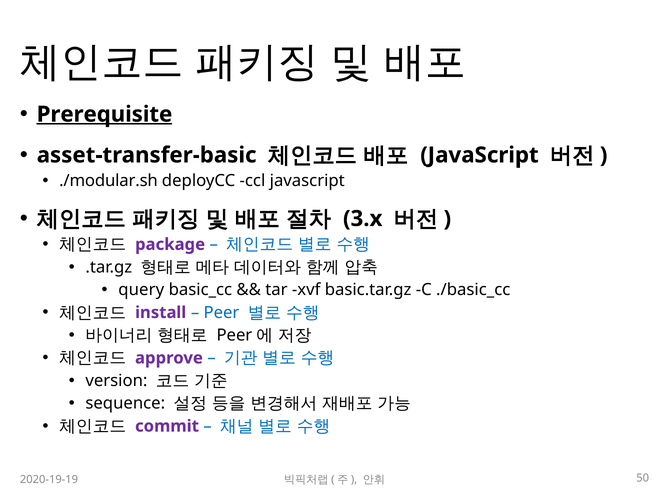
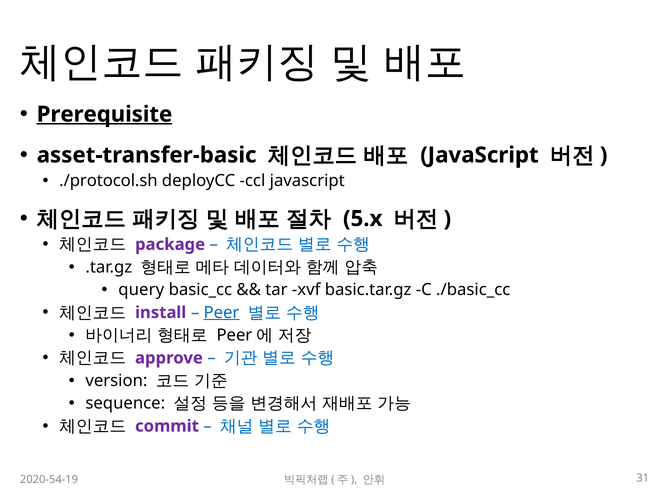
./modular.sh: ./modular.sh -> ./protocol.sh
3.x: 3.x -> 5.x
Peer underline: none -> present
2020-19-19: 2020-19-19 -> 2020-54-19
50: 50 -> 31
